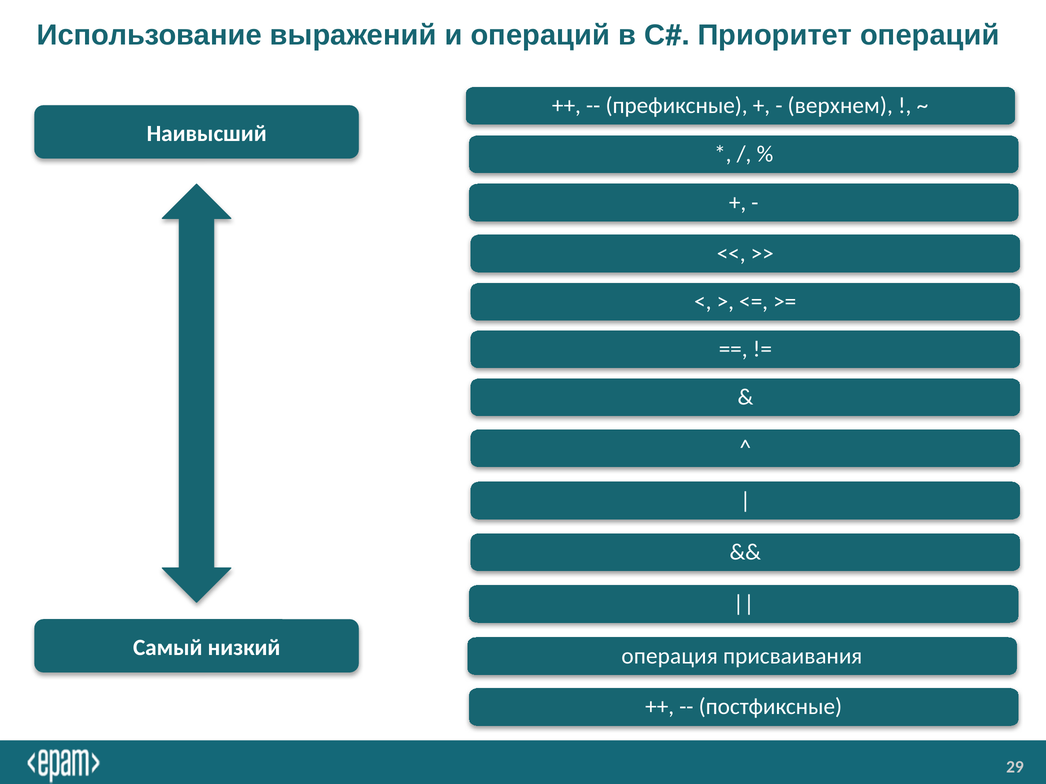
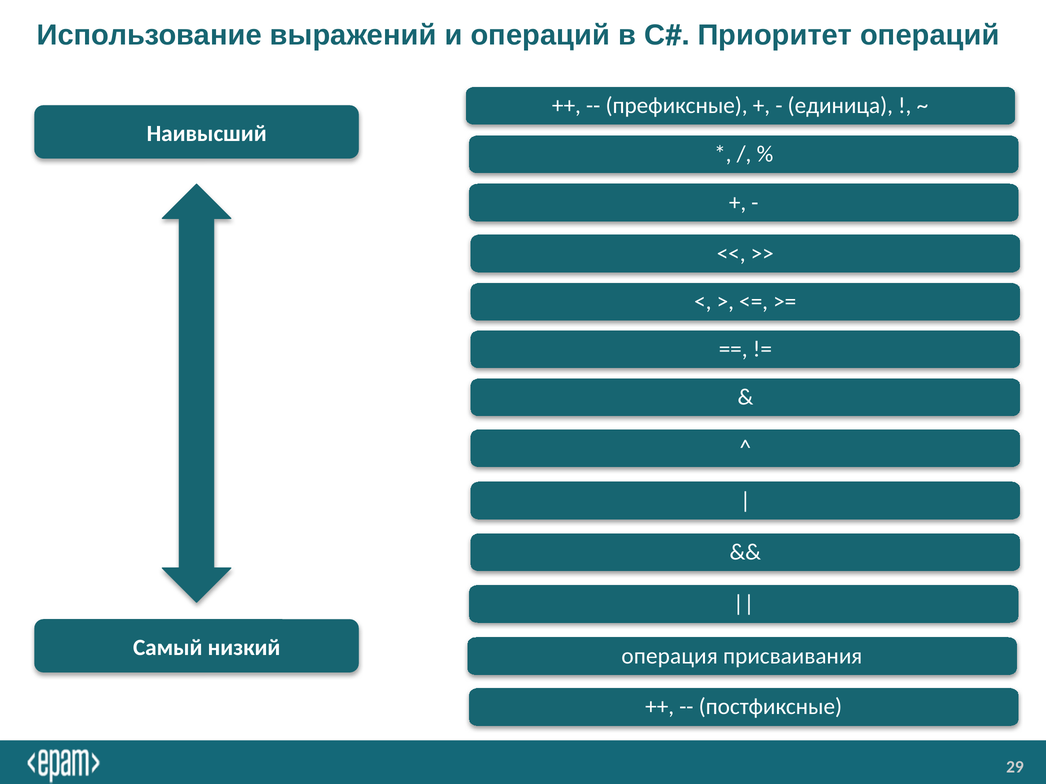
верхнем: верхнем -> единица
